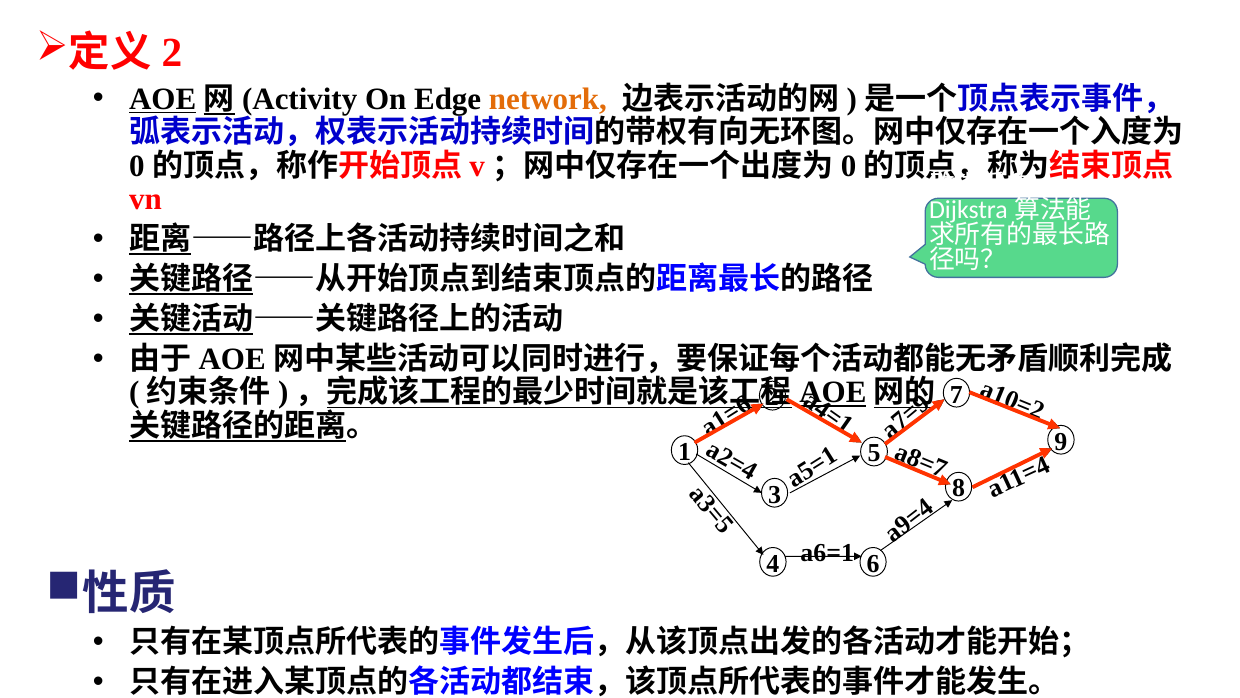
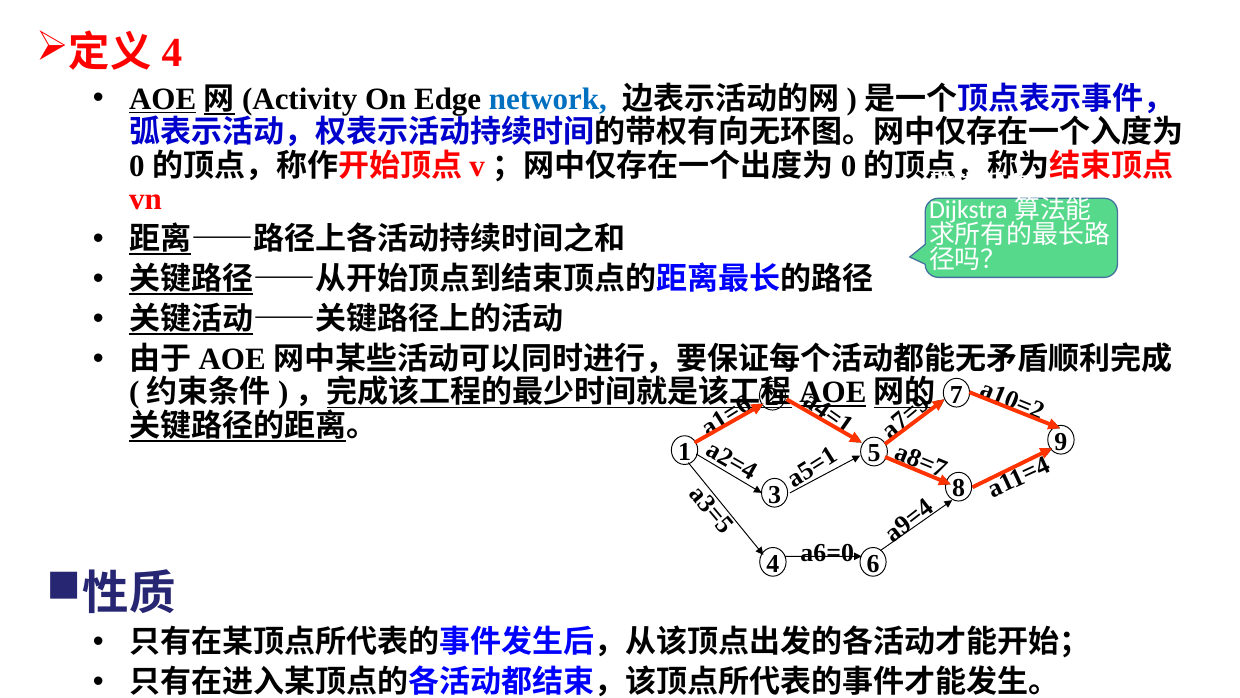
2 at (172, 53): 2 -> 4
network colour: orange -> blue
a6=1: a6=1 -> a6=0
